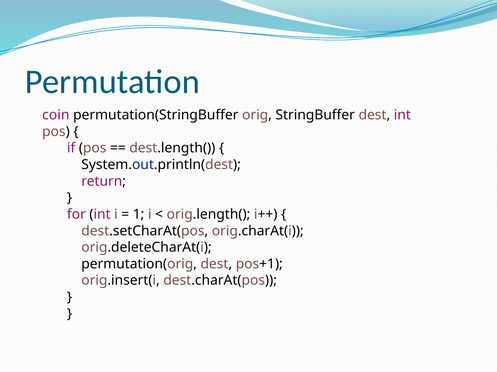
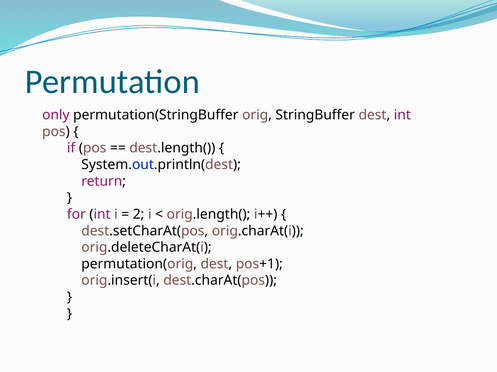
coin: coin -> only
1: 1 -> 2
